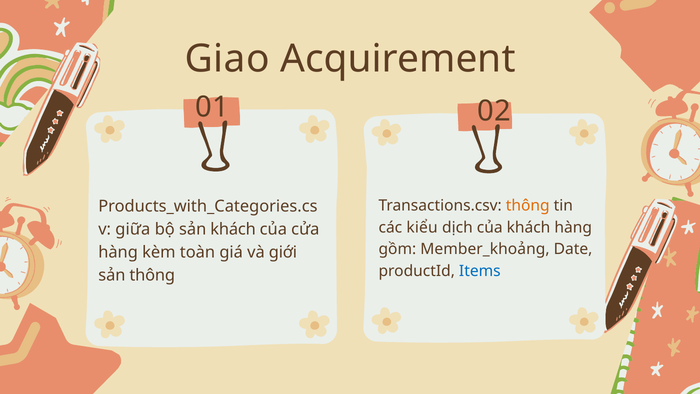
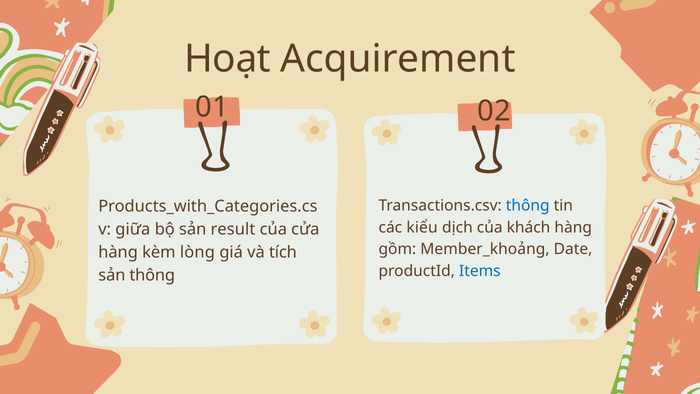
Giao: Giao -> Hoạt
thông at (528, 205) colour: orange -> blue
sản khách: khách -> result
toàn: toàn -> lòng
giới: giới -> tích
